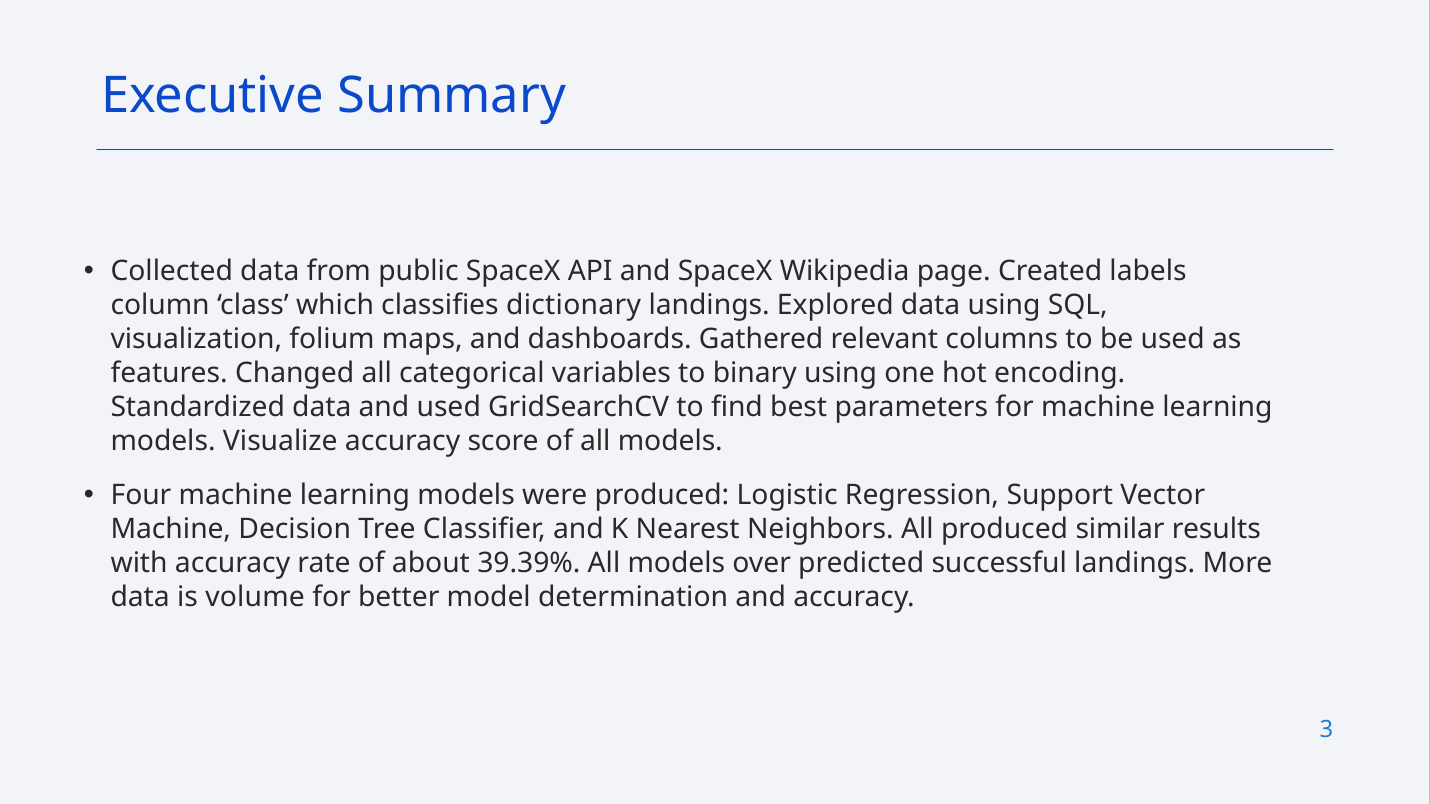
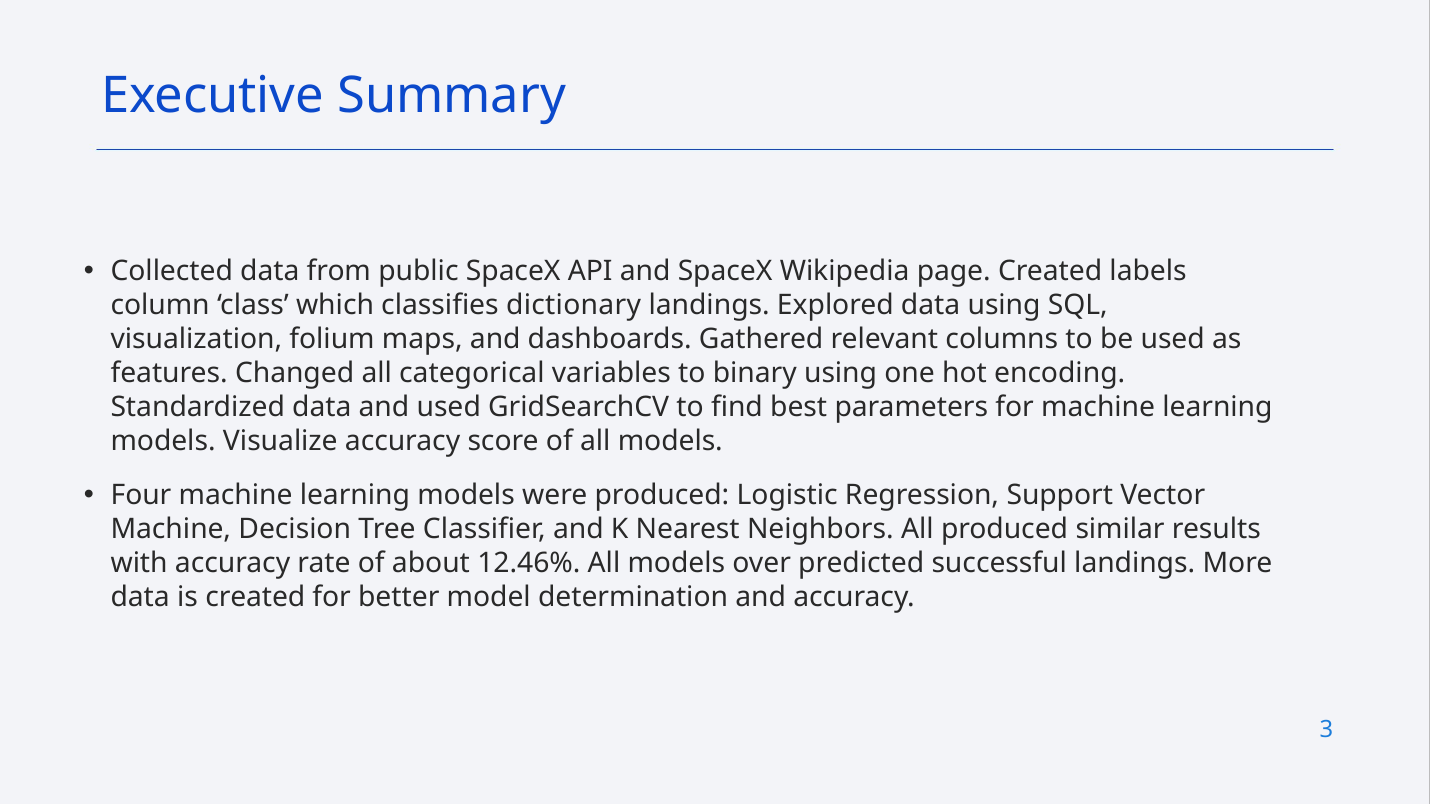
39.39%: 39.39% -> 12.46%
is volume: volume -> created
